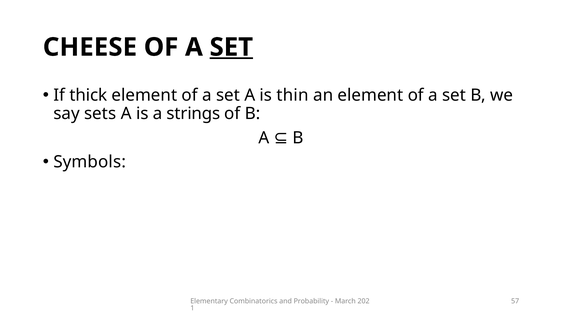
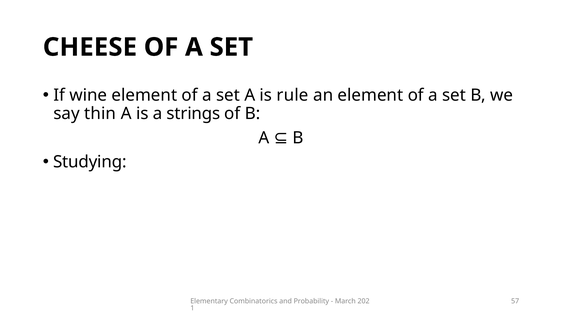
SET at (231, 47) underline: present -> none
thick: thick -> wine
thin: thin -> rule
sets: sets -> thin
Symbols: Symbols -> Studying
